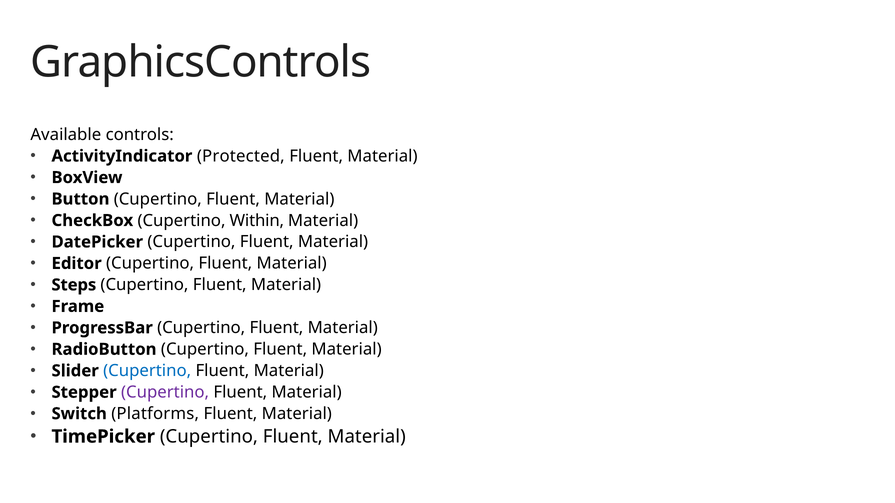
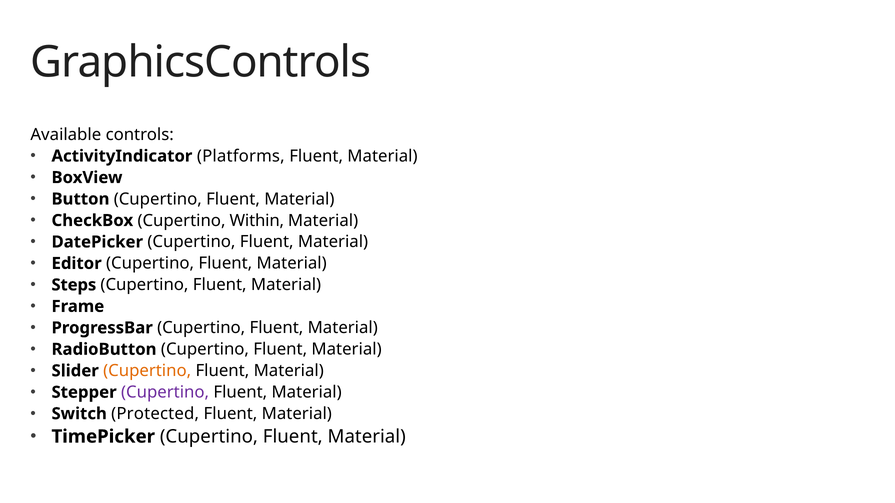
Protected: Protected -> Platforms
Cupertino at (147, 371) colour: blue -> orange
Platforms: Platforms -> Protected
